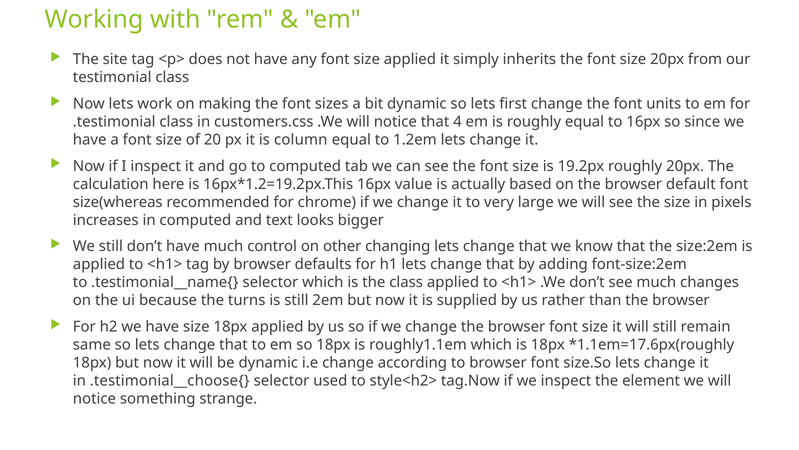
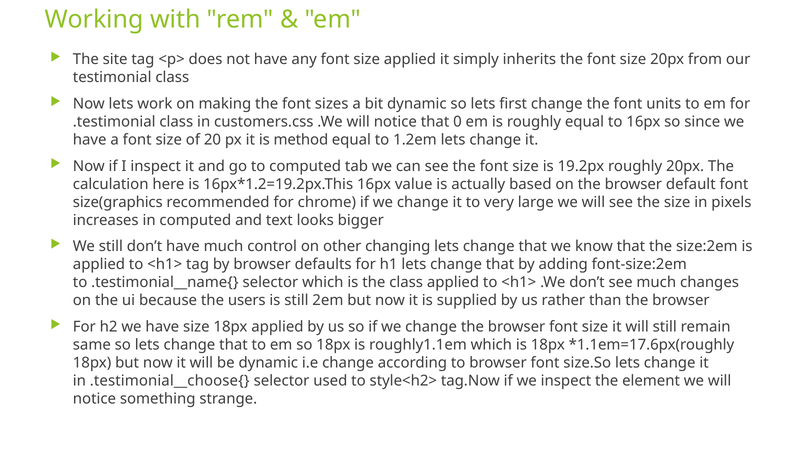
4: 4 -> 0
column: column -> method
size(whereas: size(whereas -> size(graphics
turns: turns -> users
